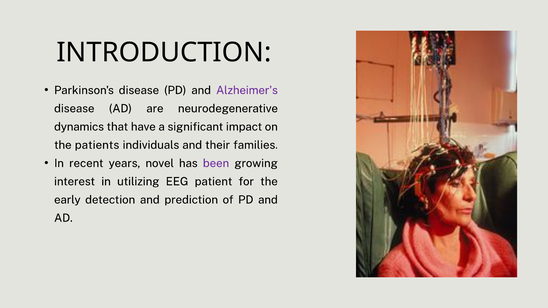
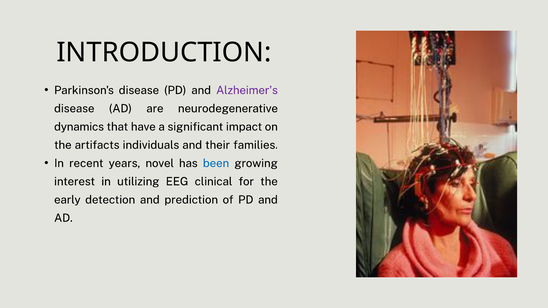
patients: patients -> artifacts
been colour: purple -> blue
patient: patient -> clinical
